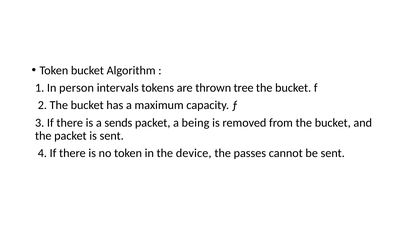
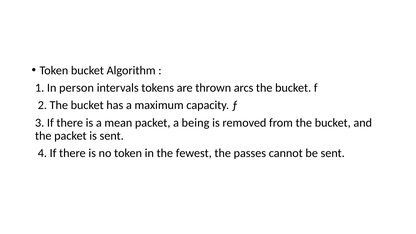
tree: tree -> arcs
sends: sends -> mean
device: device -> fewest
